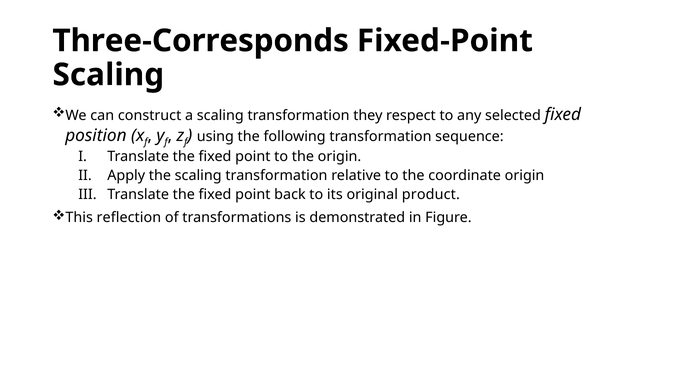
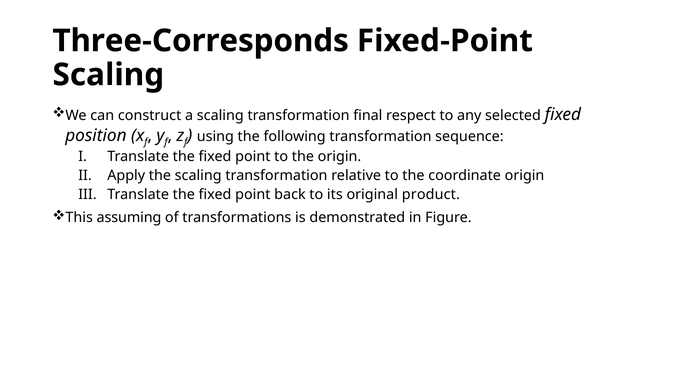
they: they -> final
reflection: reflection -> assuming
